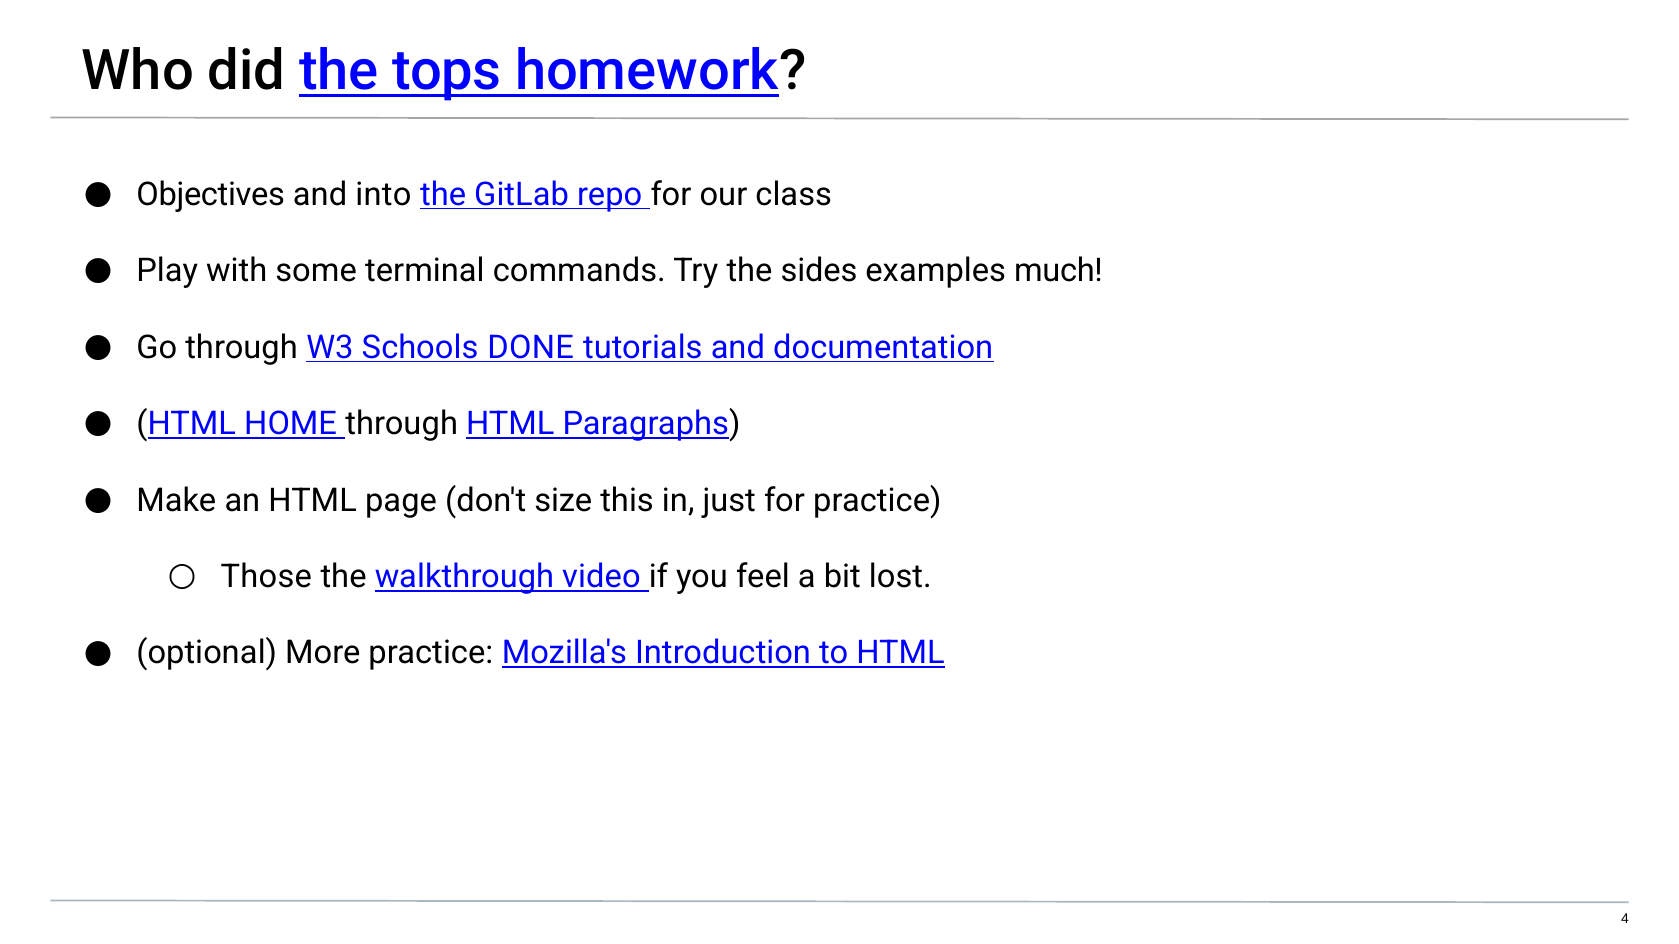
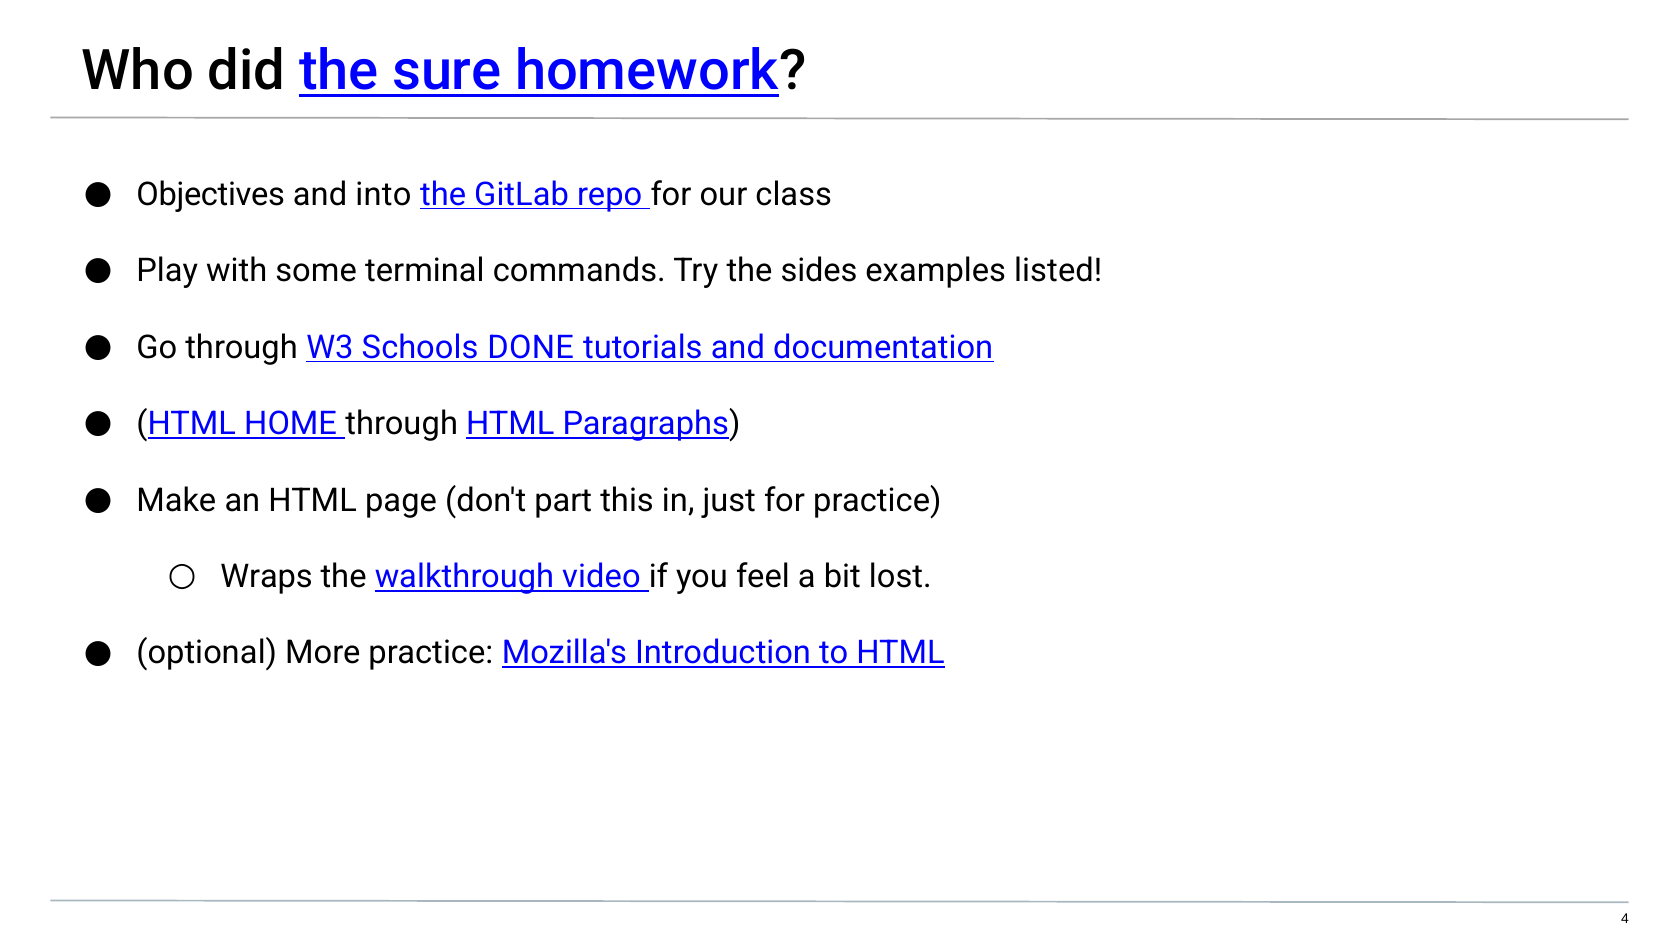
tops: tops -> sure
much: much -> listed
size: size -> part
Those: Those -> Wraps
